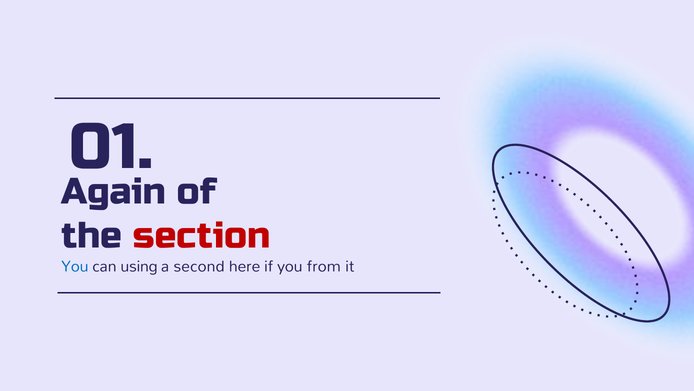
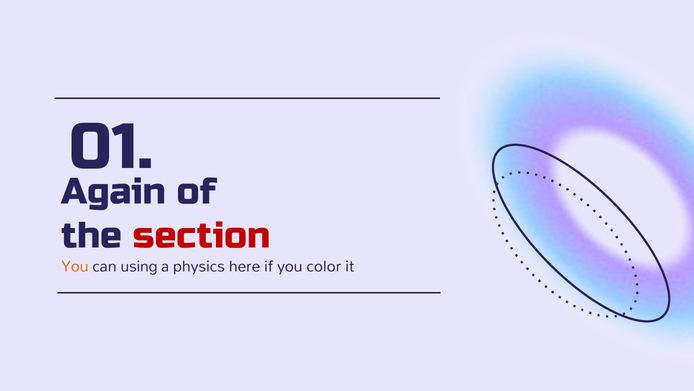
You at (75, 265) colour: blue -> orange
second: second -> physics
from: from -> color
